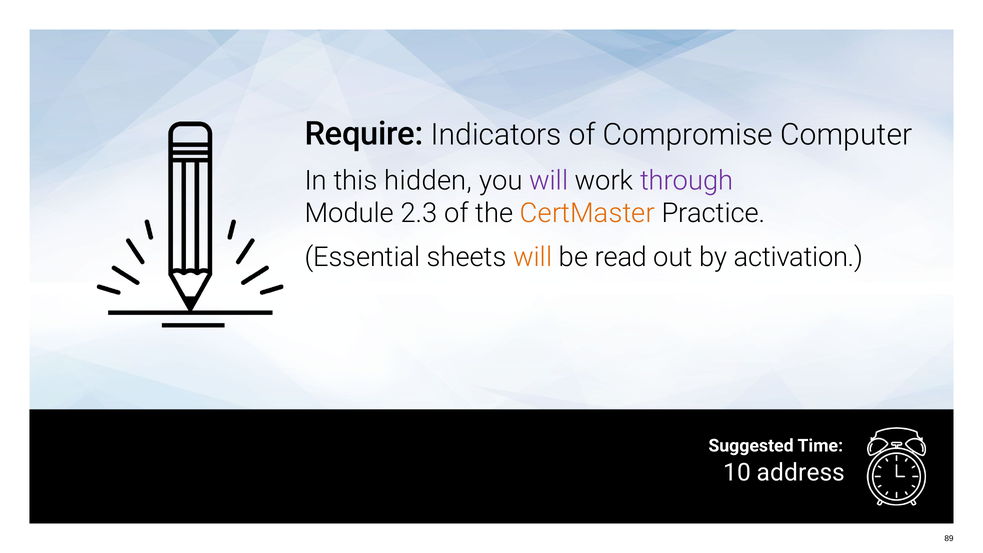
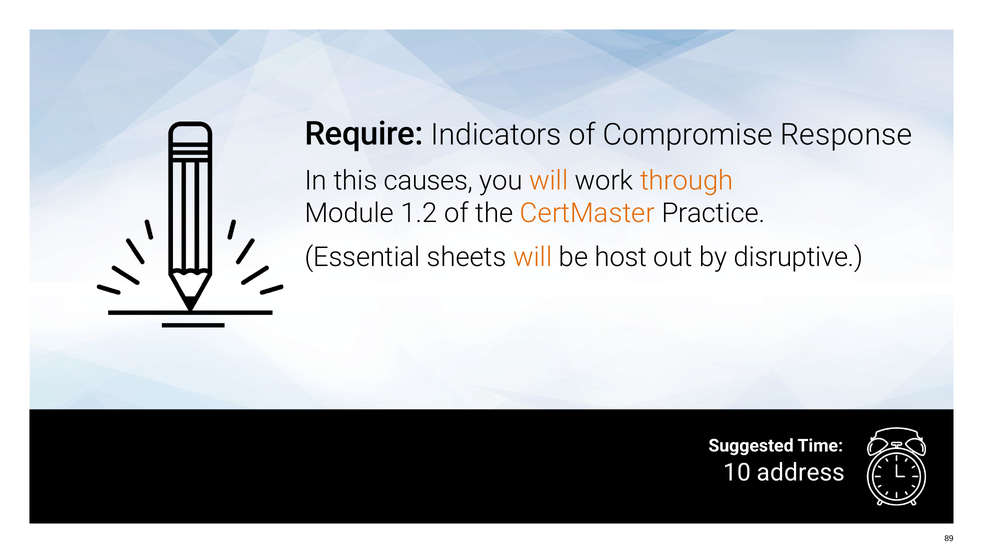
Computer: Computer -> Response
hidden: hidden -> causes
will at (549, 181) colour: purple -> orange
through colour: purple -> orange
2.3: 2.3 -> 1.2
read: read -> host
activation: activation -> disruptive
